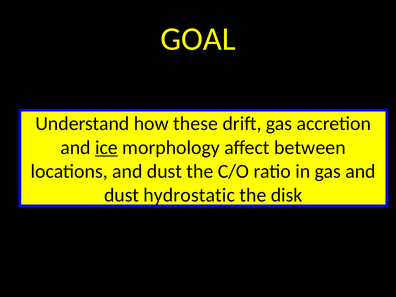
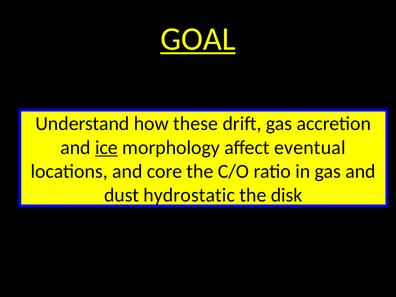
GOAL underline: none -> present
between: between -> eventual
locations and dust: dust -> core
